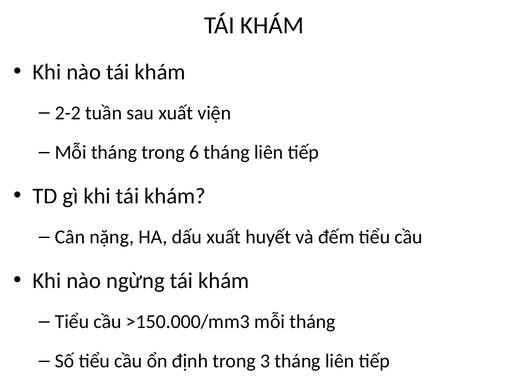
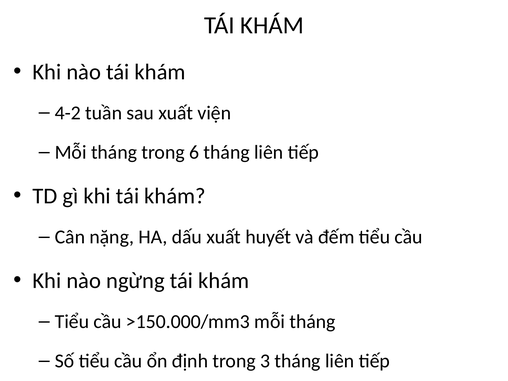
2-2: 2-2 -> 4-2
